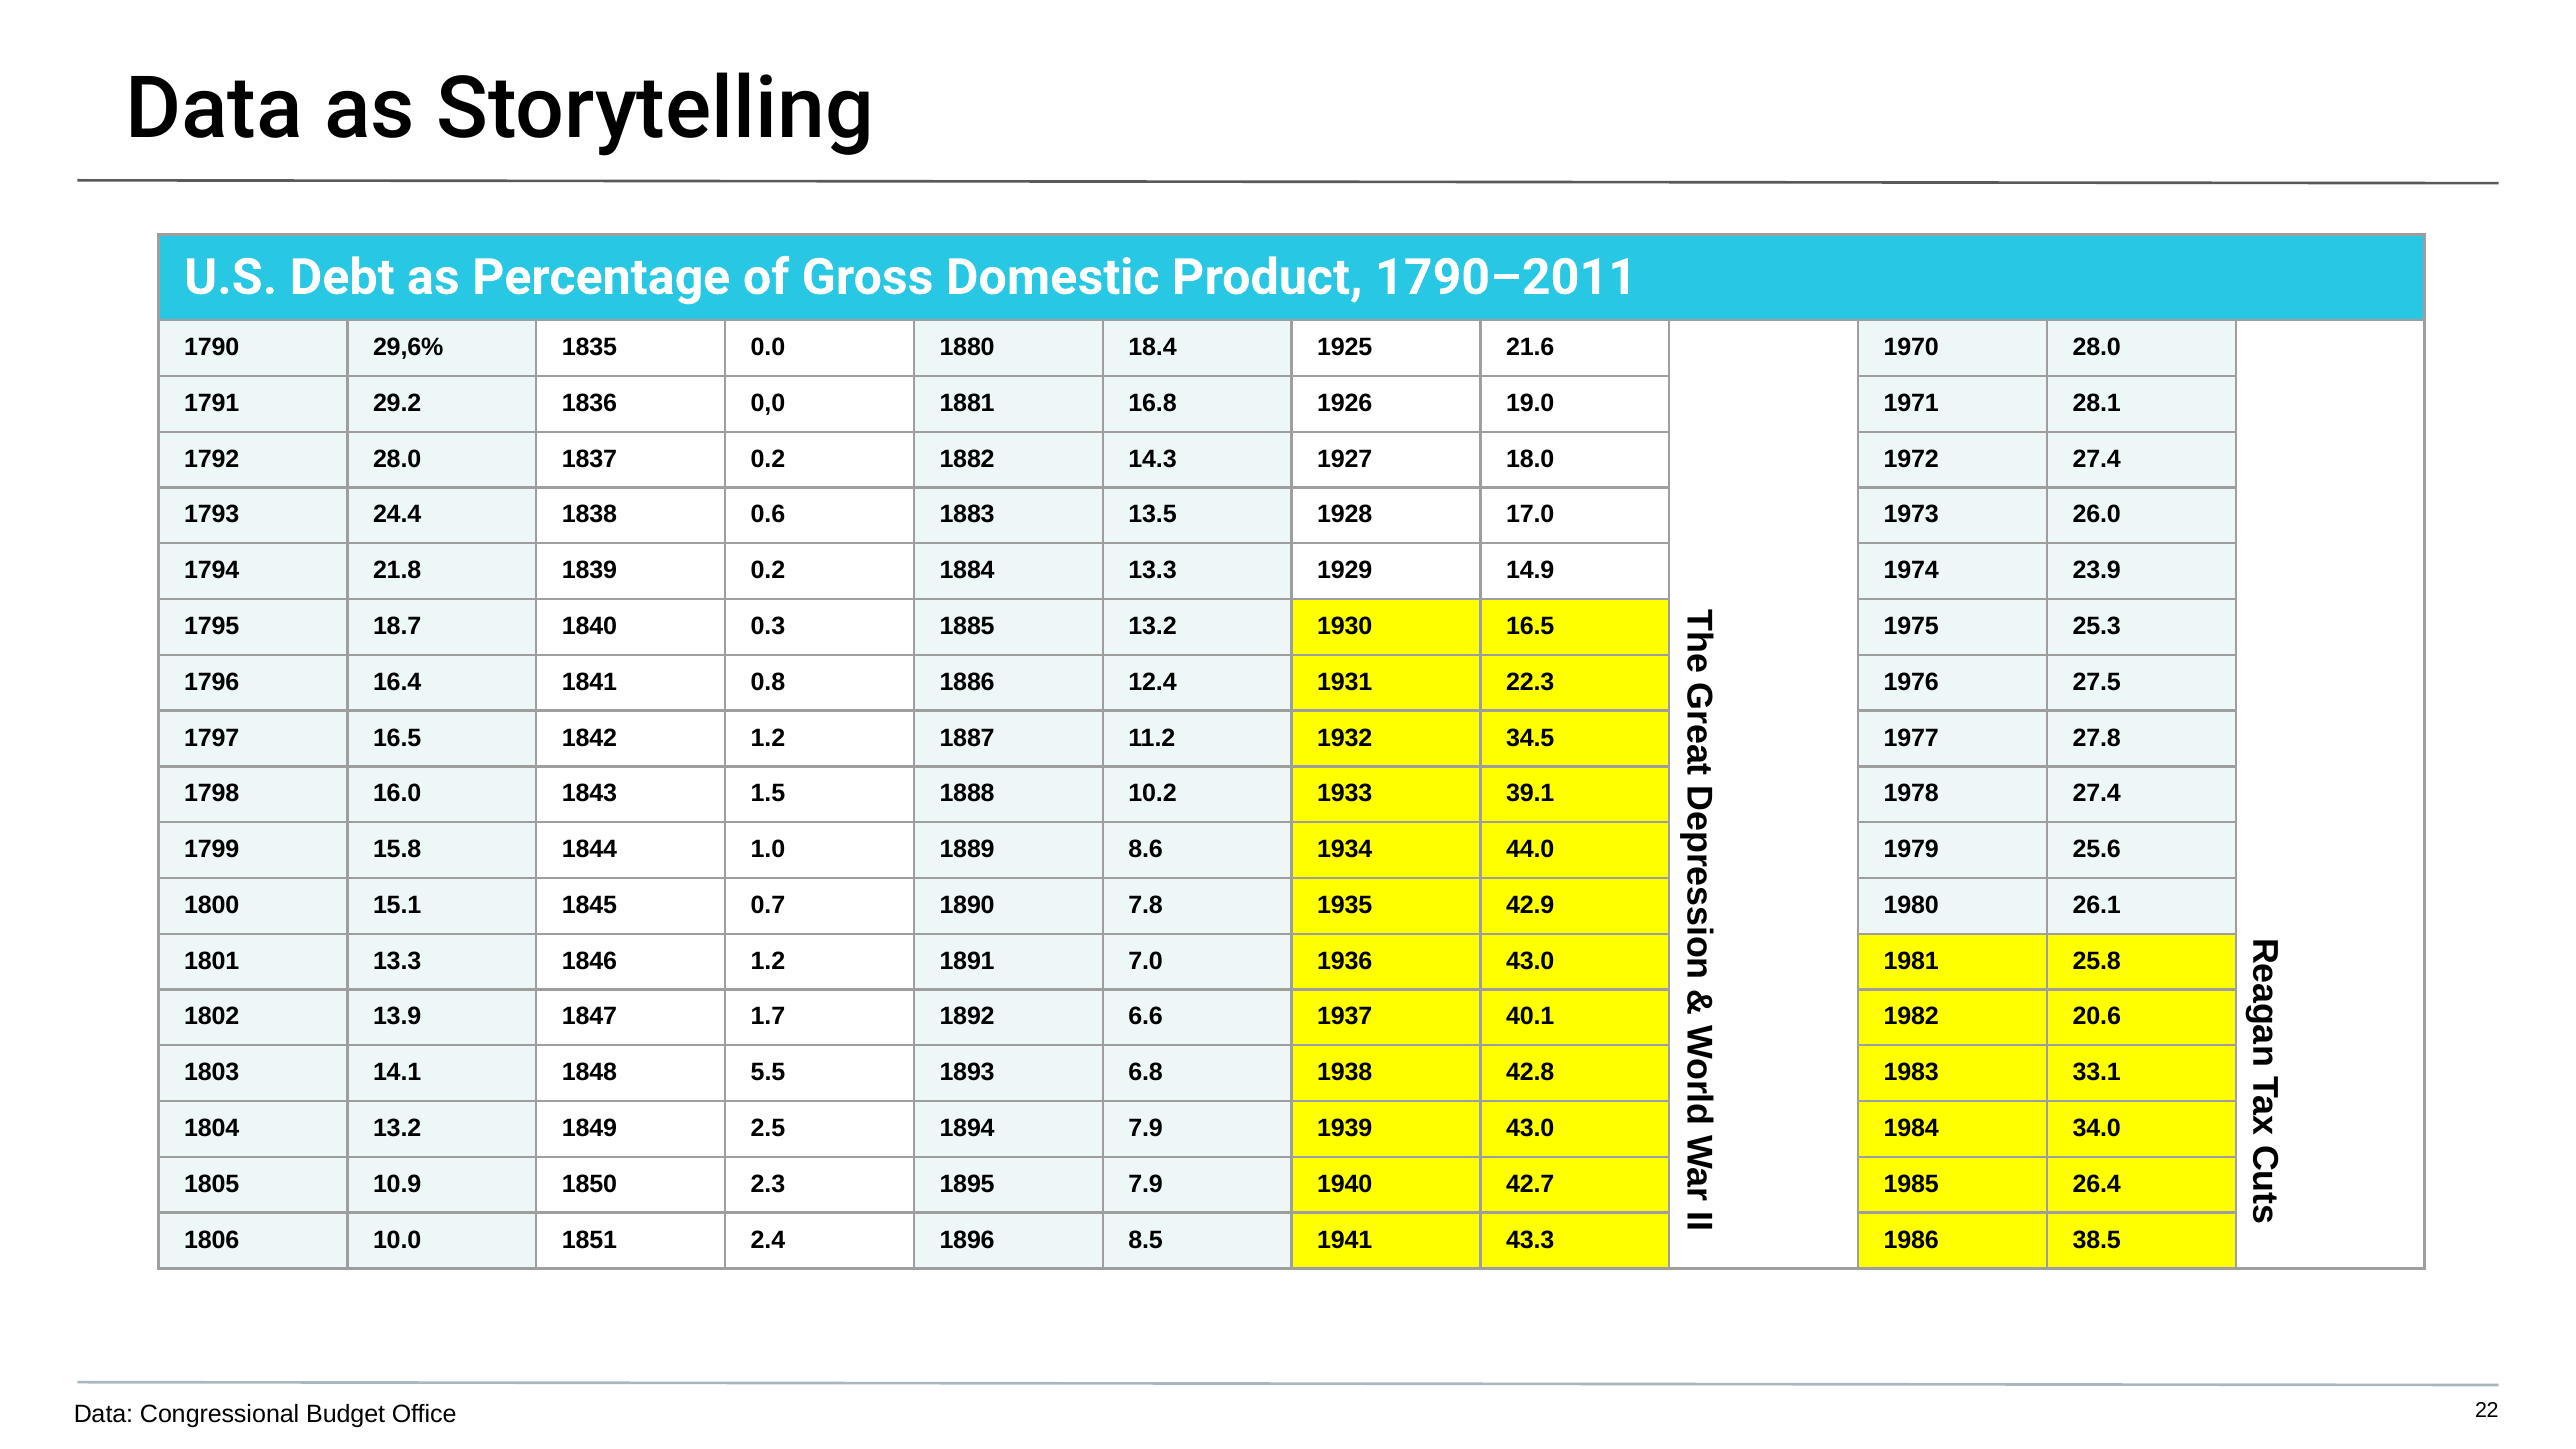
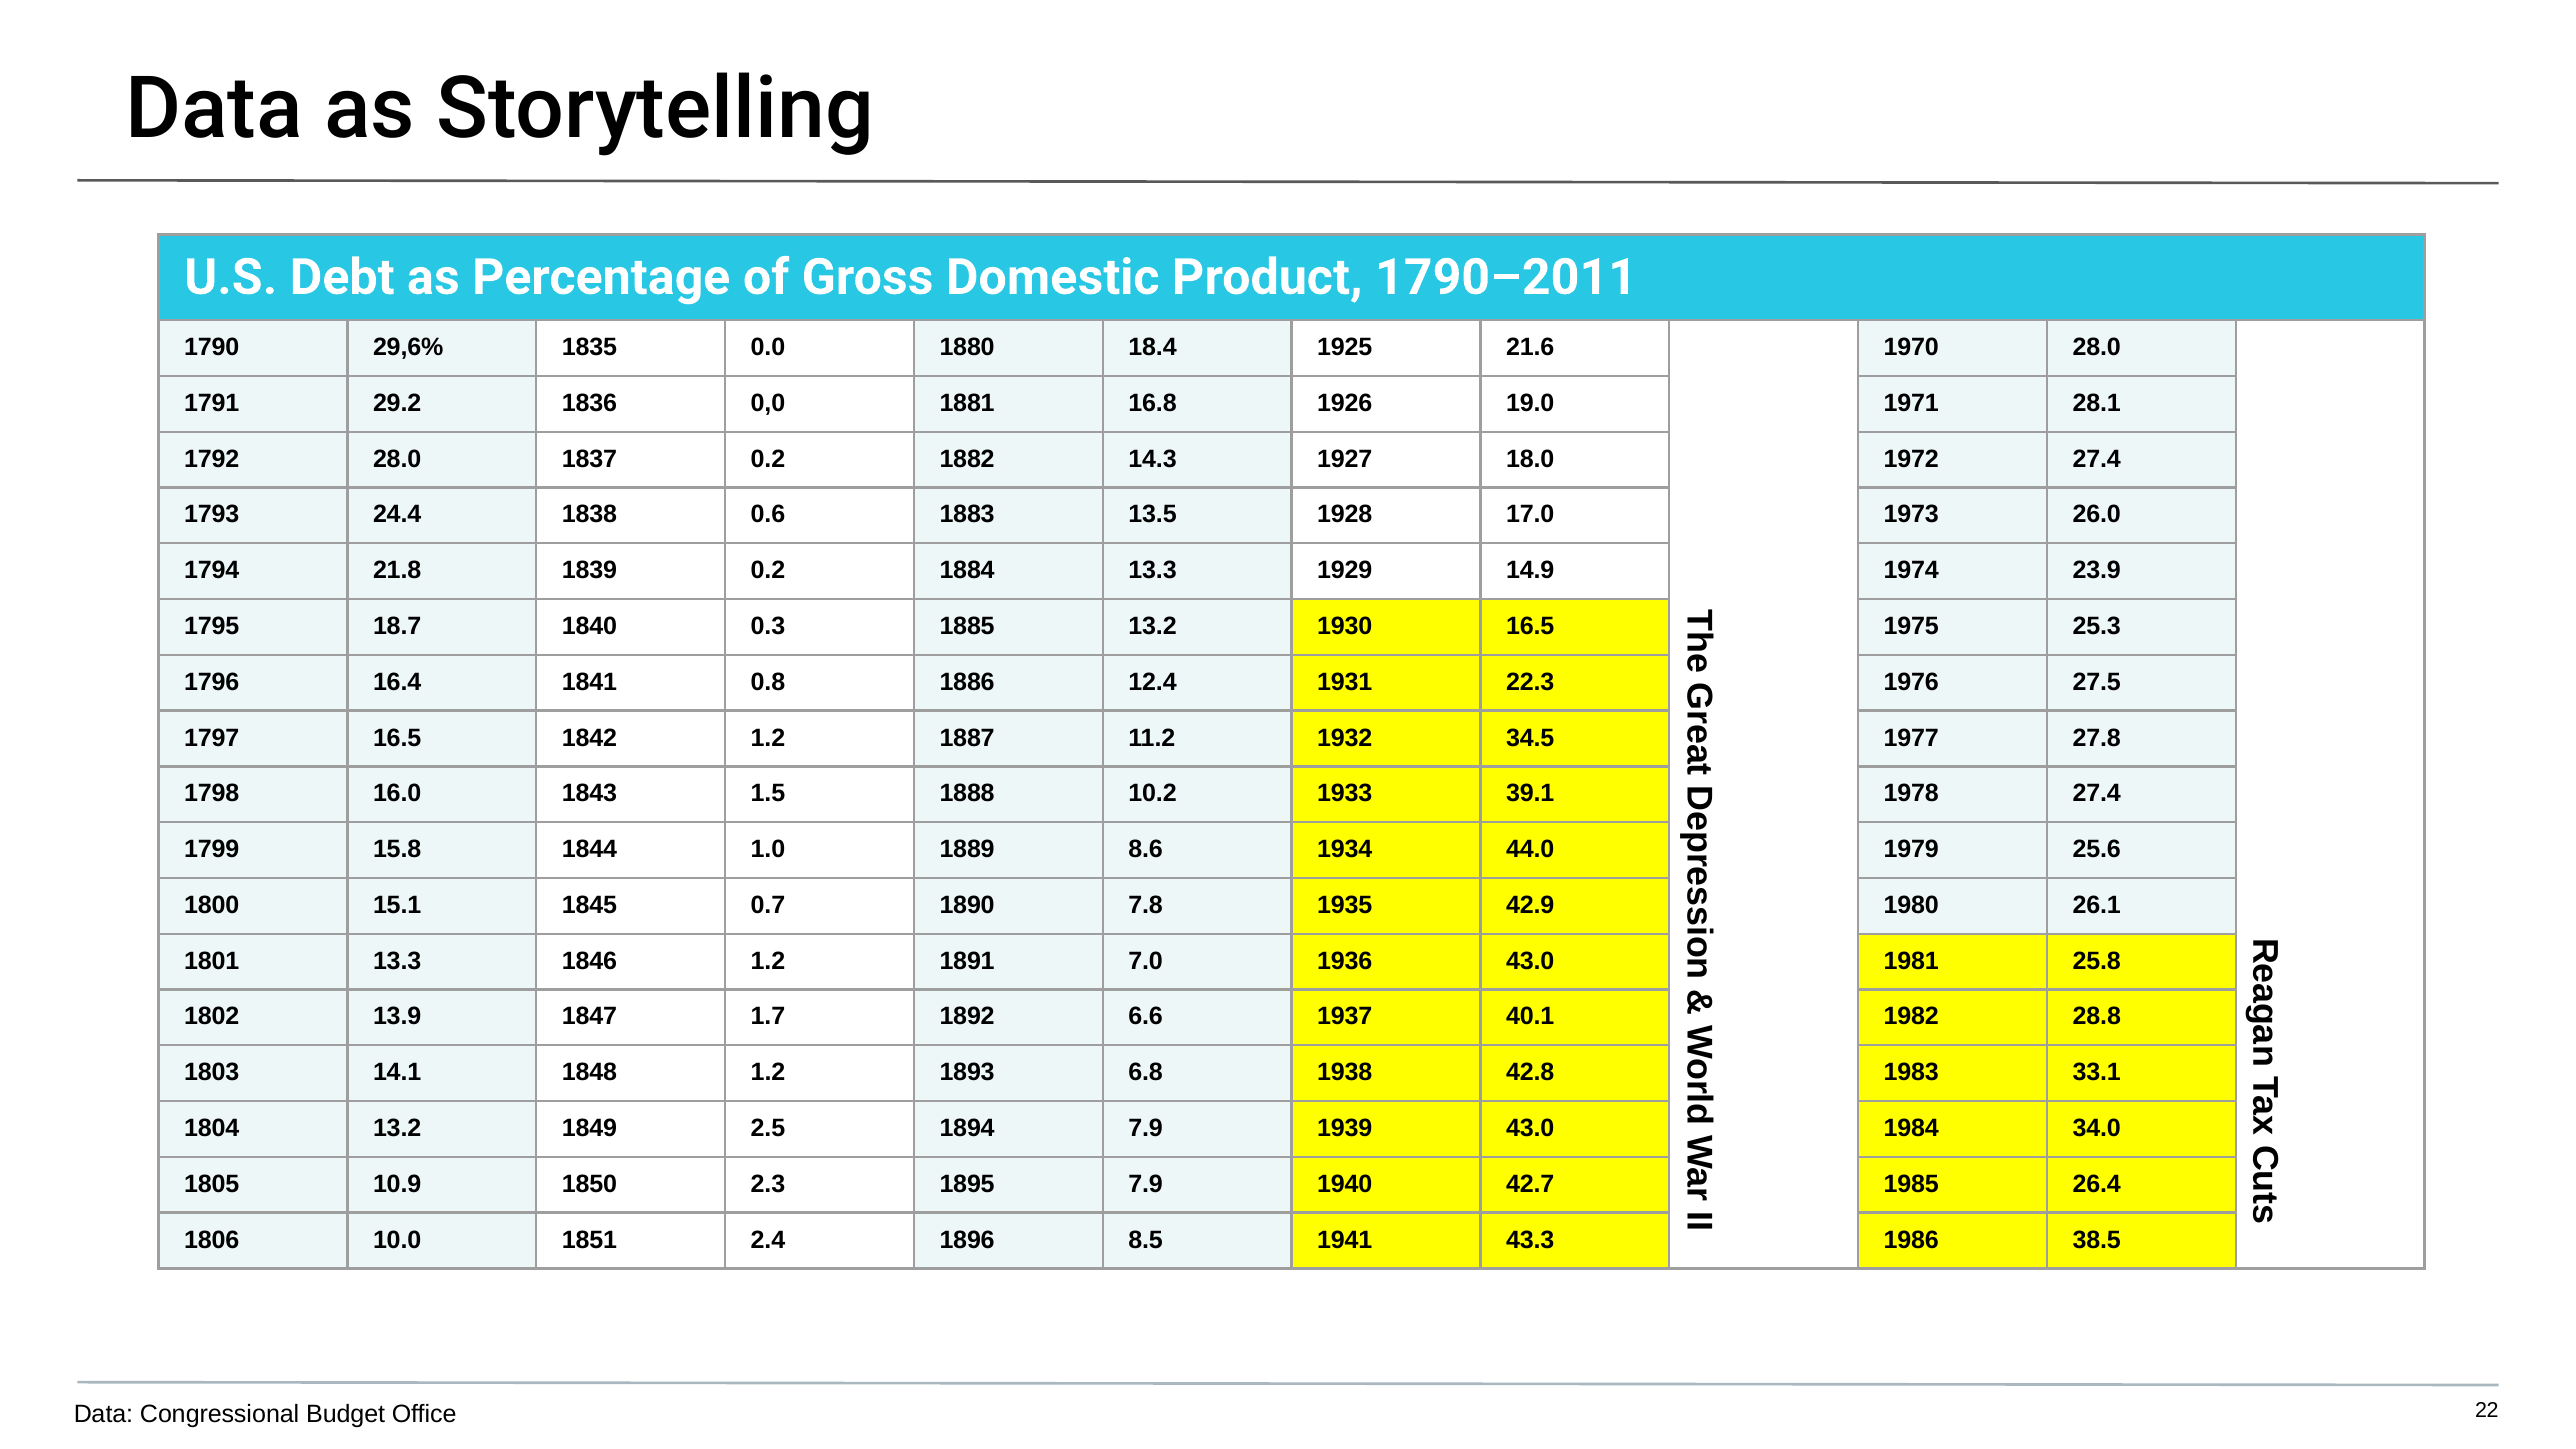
20.6: 20.6 -> 28.8
1848 5.5: 5.5 -> 1.2
